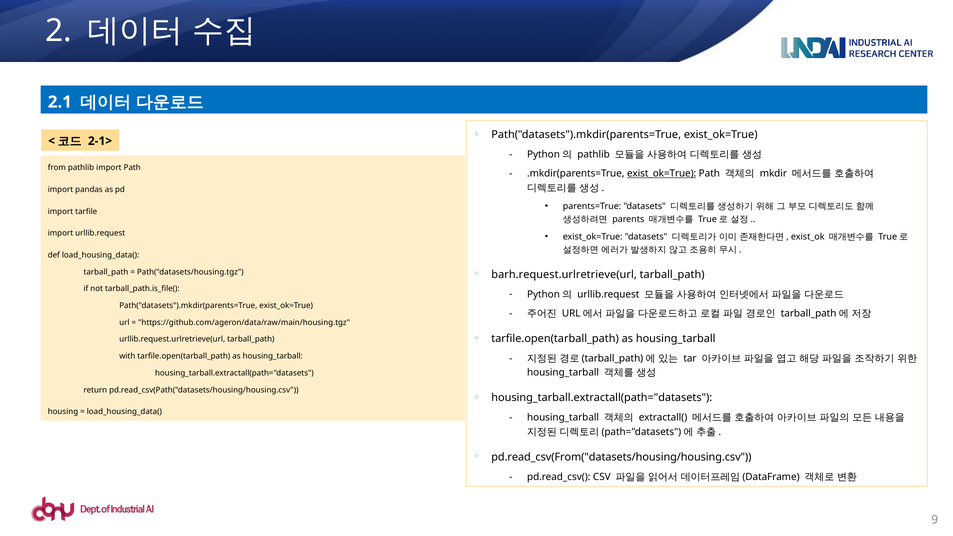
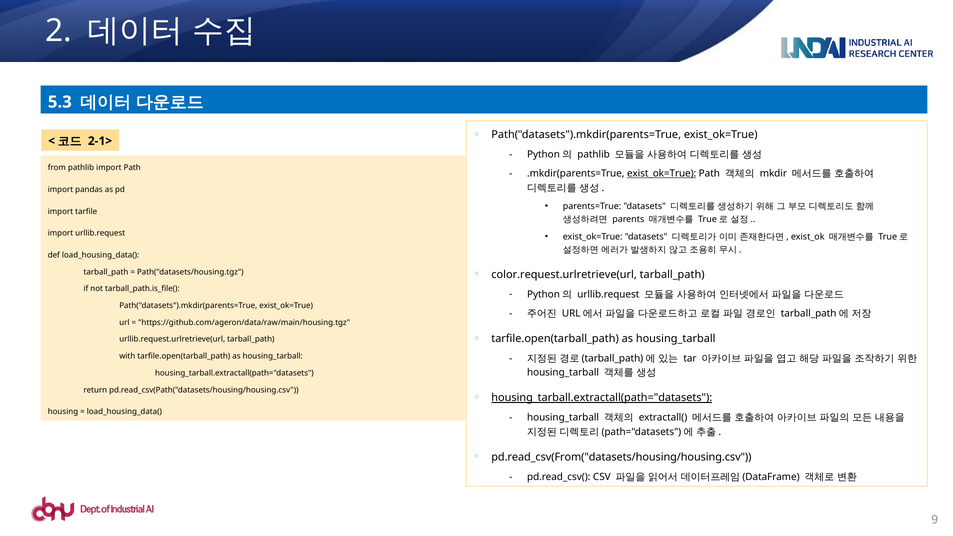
2.1: 2.1 -> 5.3
barh.request.urlretrieve(url: barh.request.urlretrieve(url -> color.request.urlretrieve(url
housing_tarball.extractall(path="datasets at (602, 398) underline: none -> present
